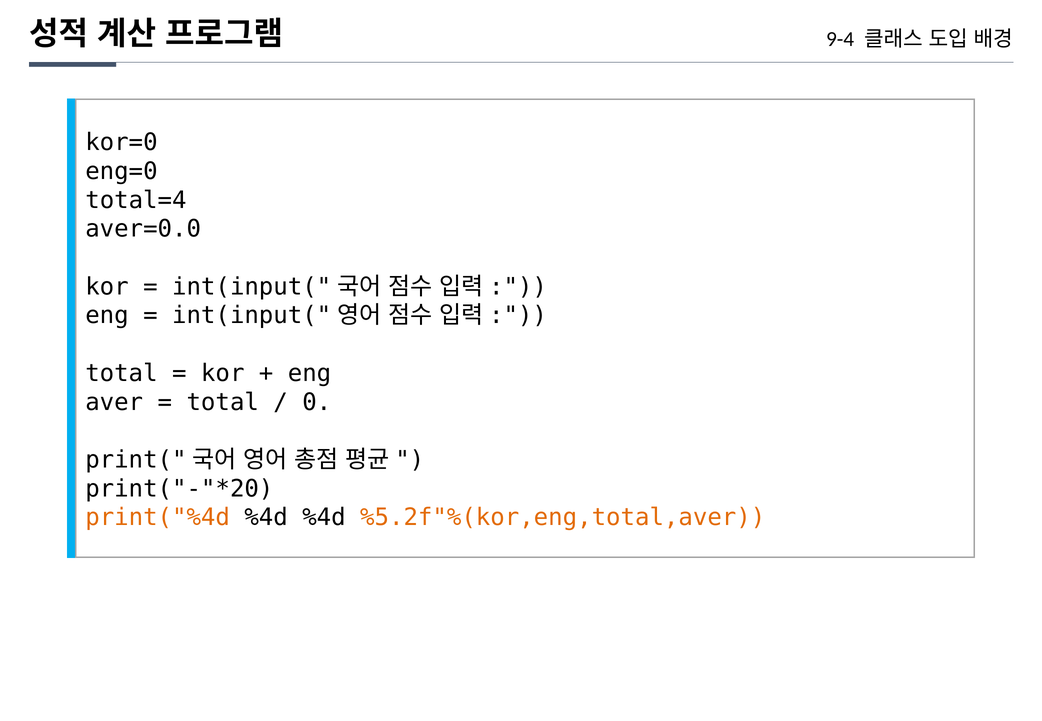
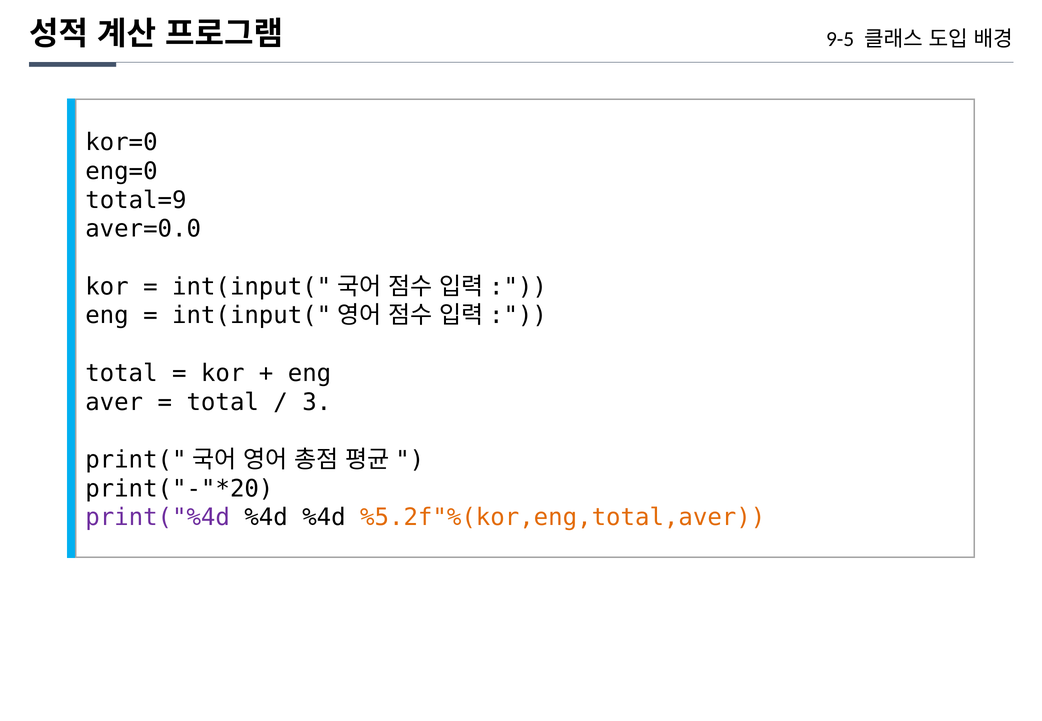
9-4: 9-4 -> 9-5
total=4: total=4 -> total=9
0: 0 -> 3
print("%4d colour: orange -> purple
